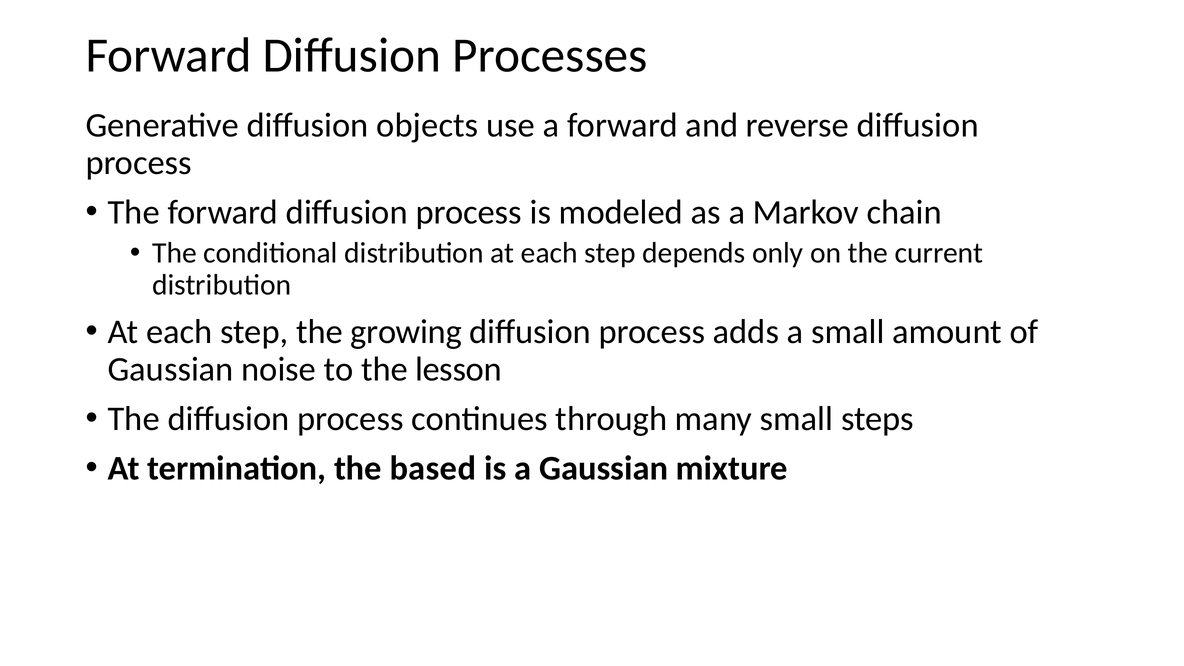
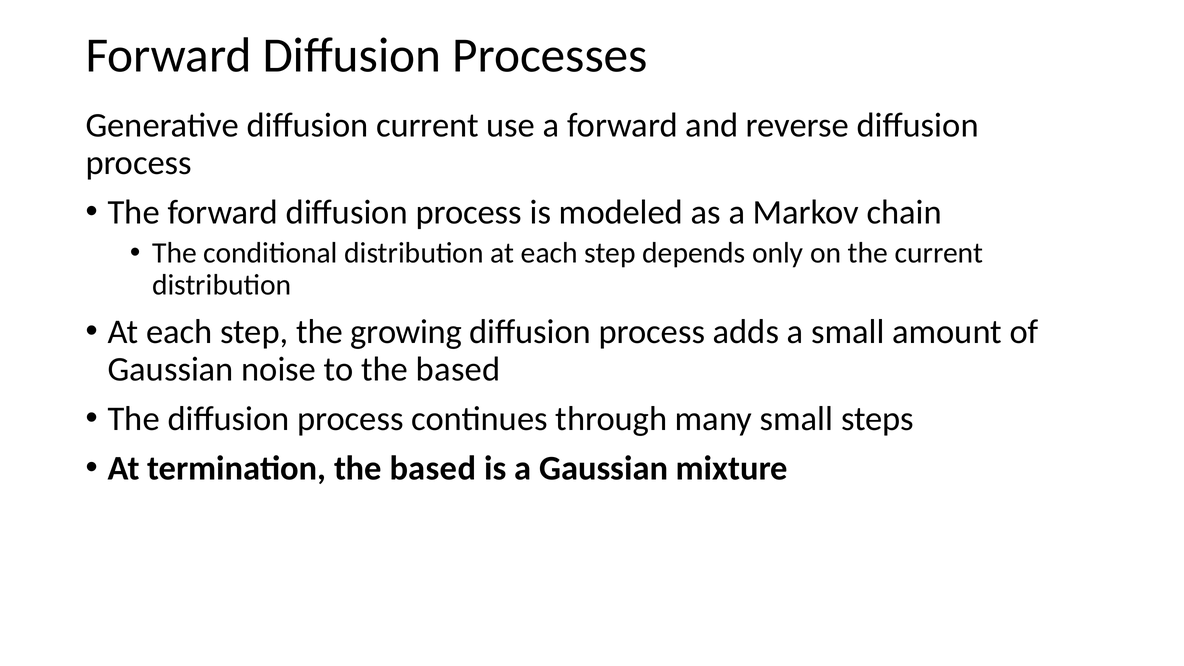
diffusion objects: objects -> current
to the lesson: lesson -> based
